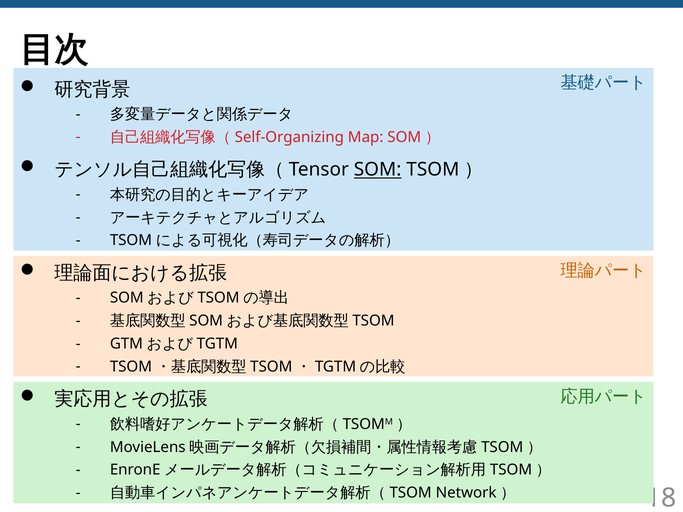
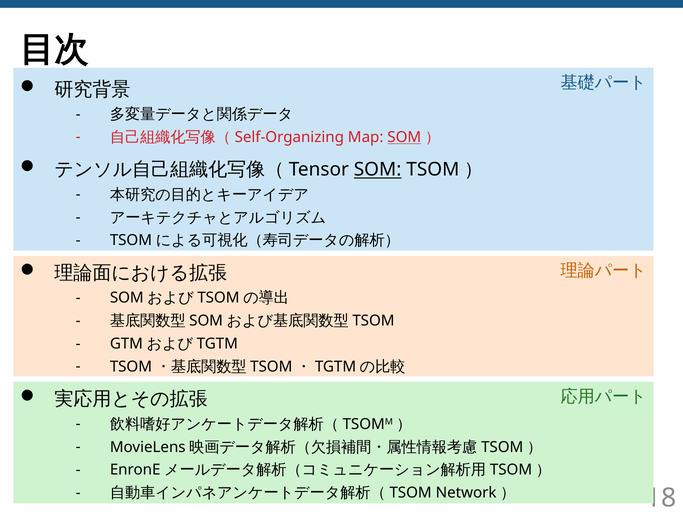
SOM at (404, 137) underline: none -> present
